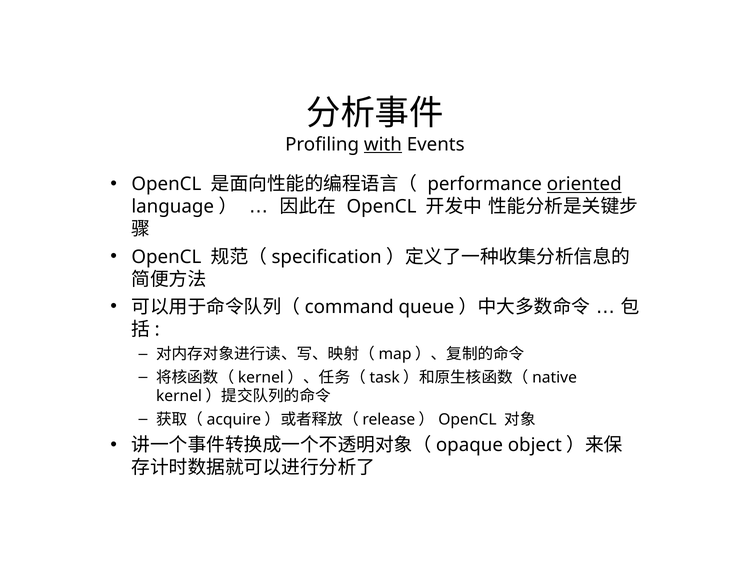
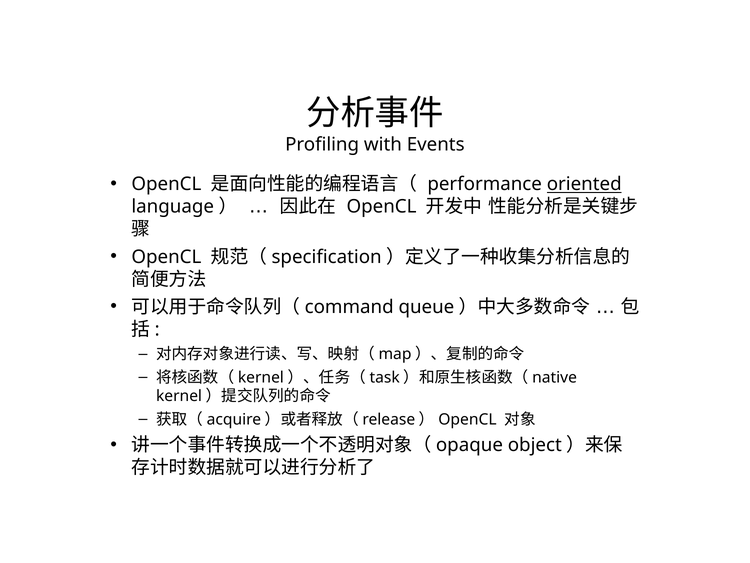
with underline: present -> none
